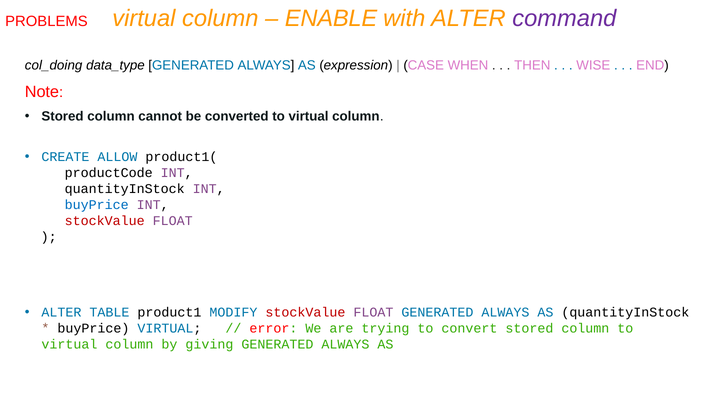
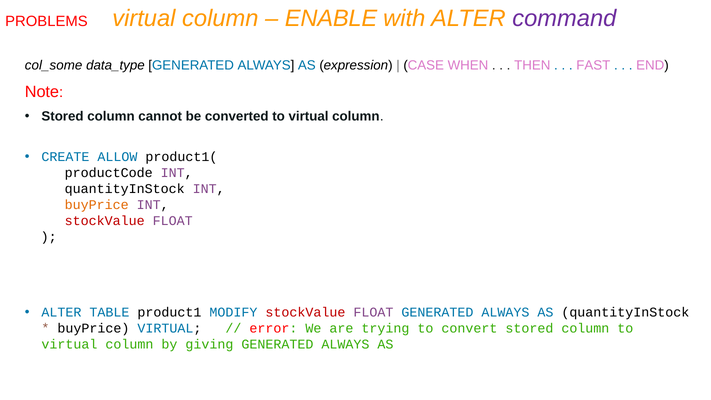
col_doing: col_doing -> col_some
WISE: WISE -> FAST
buyPrice at (97, 205) colour: blue -> orange
